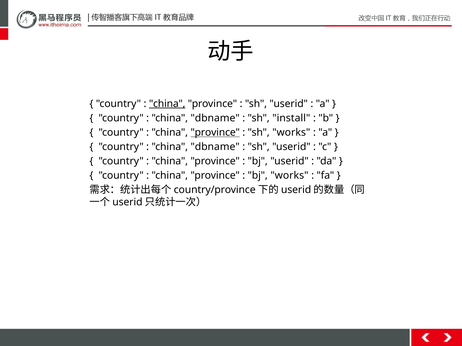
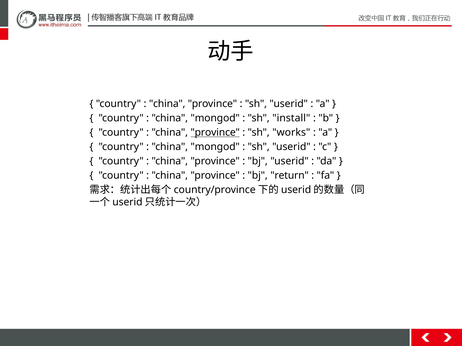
china at (167, 104) underline: present -> none
dbname at (215, 118): dbname -> mongod
dbname at (215, 147): dbname -> mongod
bj works: works -> return
